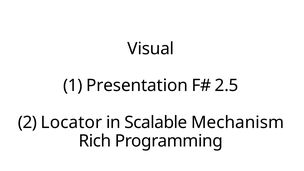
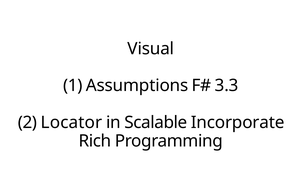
Presentation: Presentation -> Assumptions
2.5: 2.5 -> 3.3
Mechanism: Mechanism -> Incorporate
